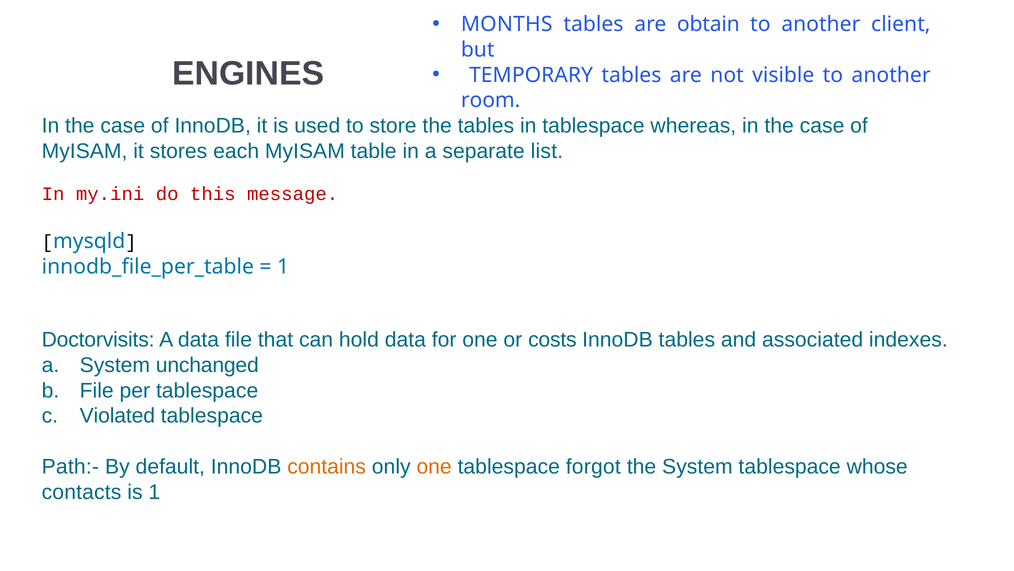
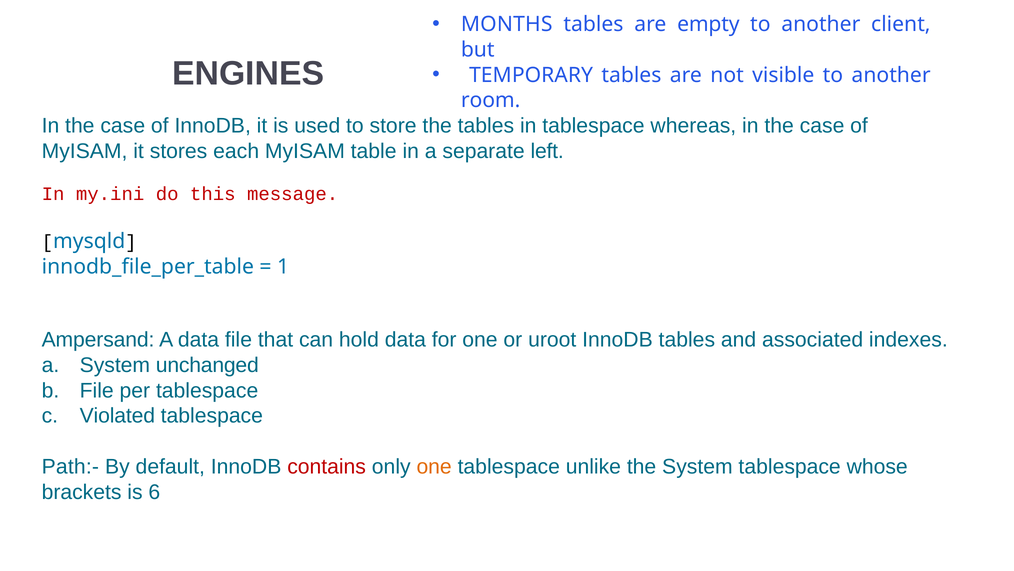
obtain: obtain -> empty
list: list -> left
Doctorvisits: Doctorvisits -> Ampersand
costs: costs -> uroot
contains colour: orange -> red
forgot: forgot -> unlike
contacts: contacts -> brackets
is 1: 1 -> 6
